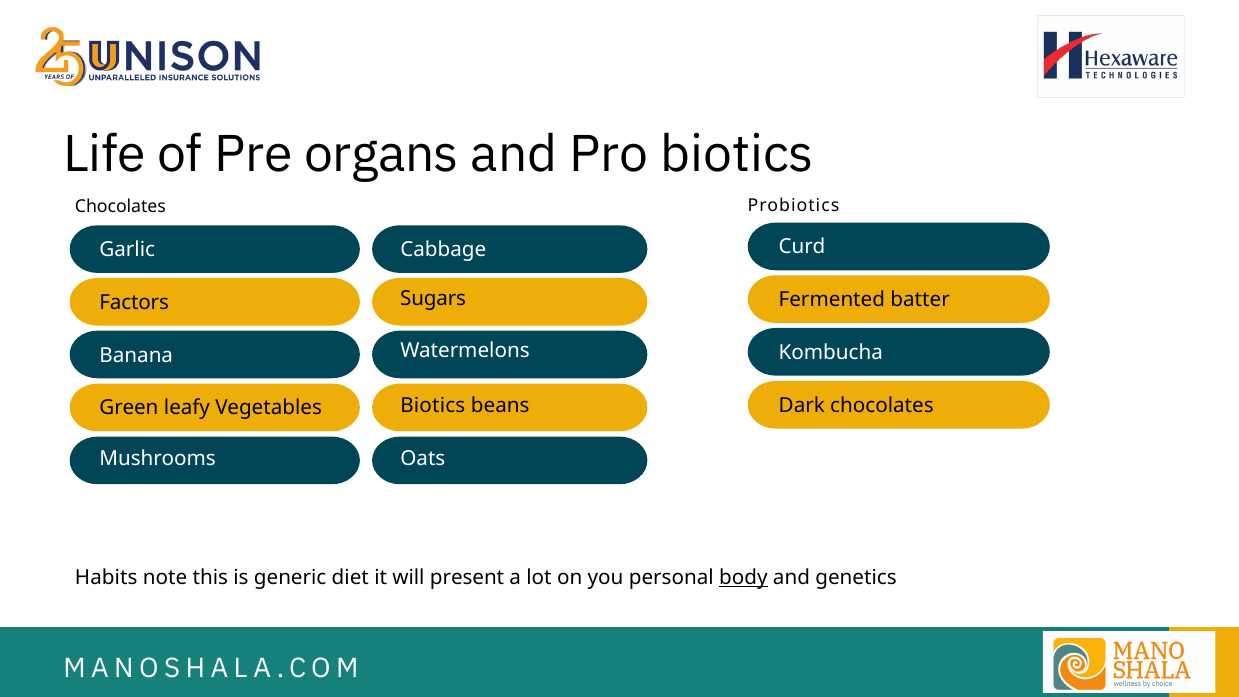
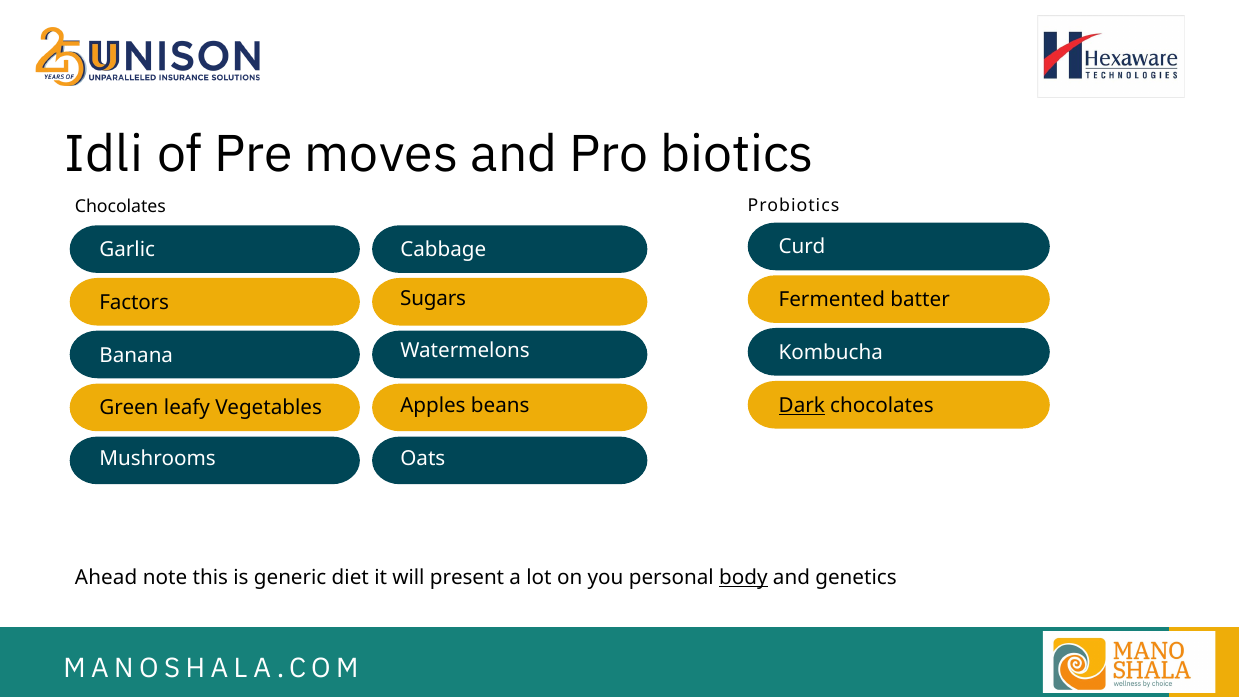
Life: Life -> Idli
organs: organs -> moves
Biotics at (433, 405): Biotics -> Apples
Dark underline: none -> present
Habits: Habits -> Ahead
